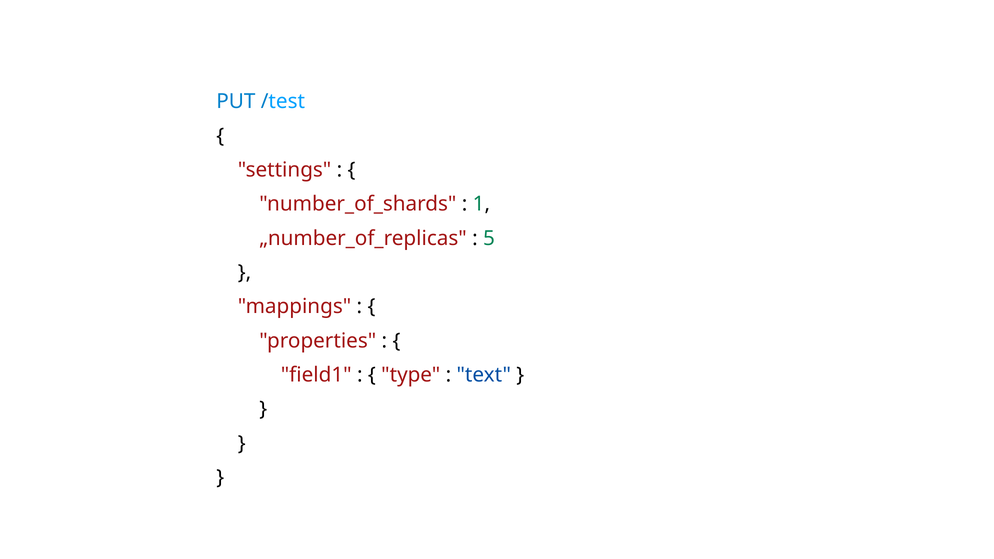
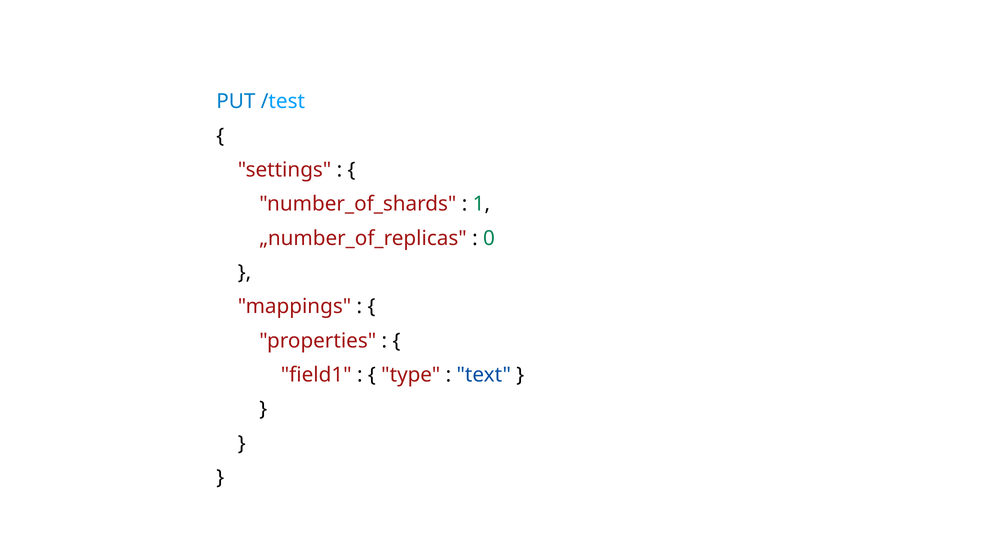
5: 5 -> 0
